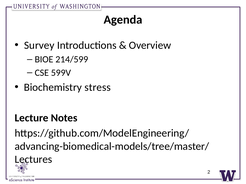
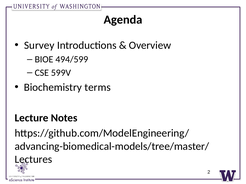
214/599: 214/599 -> 494/599
stress: stress -> terms
